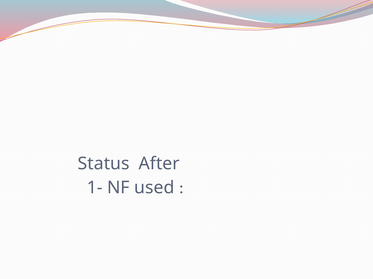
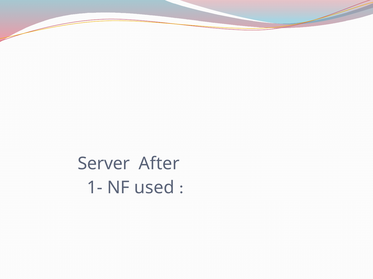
Status: Status -> Server
